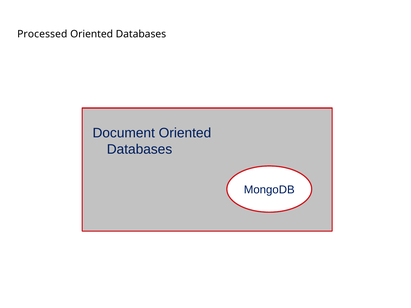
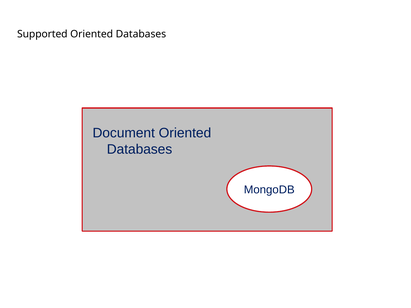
Processed: Processed -> Supported
